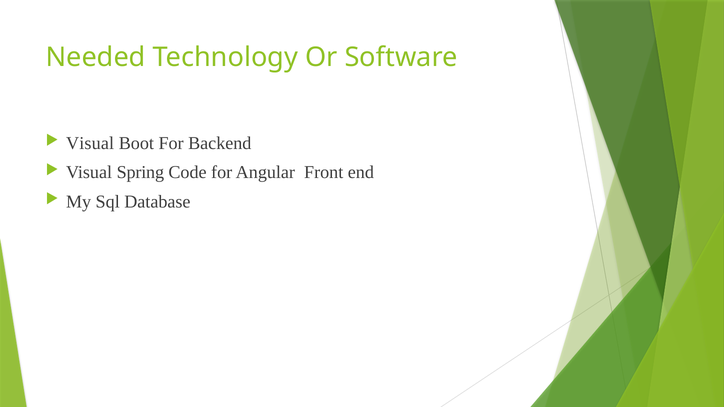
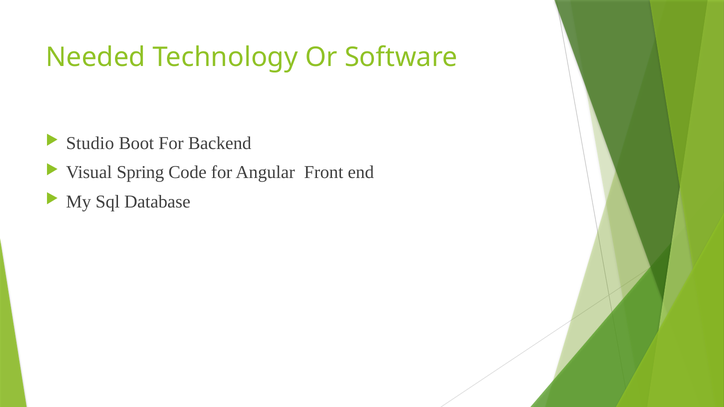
Visual at (90, 143): Visual -> Studio
